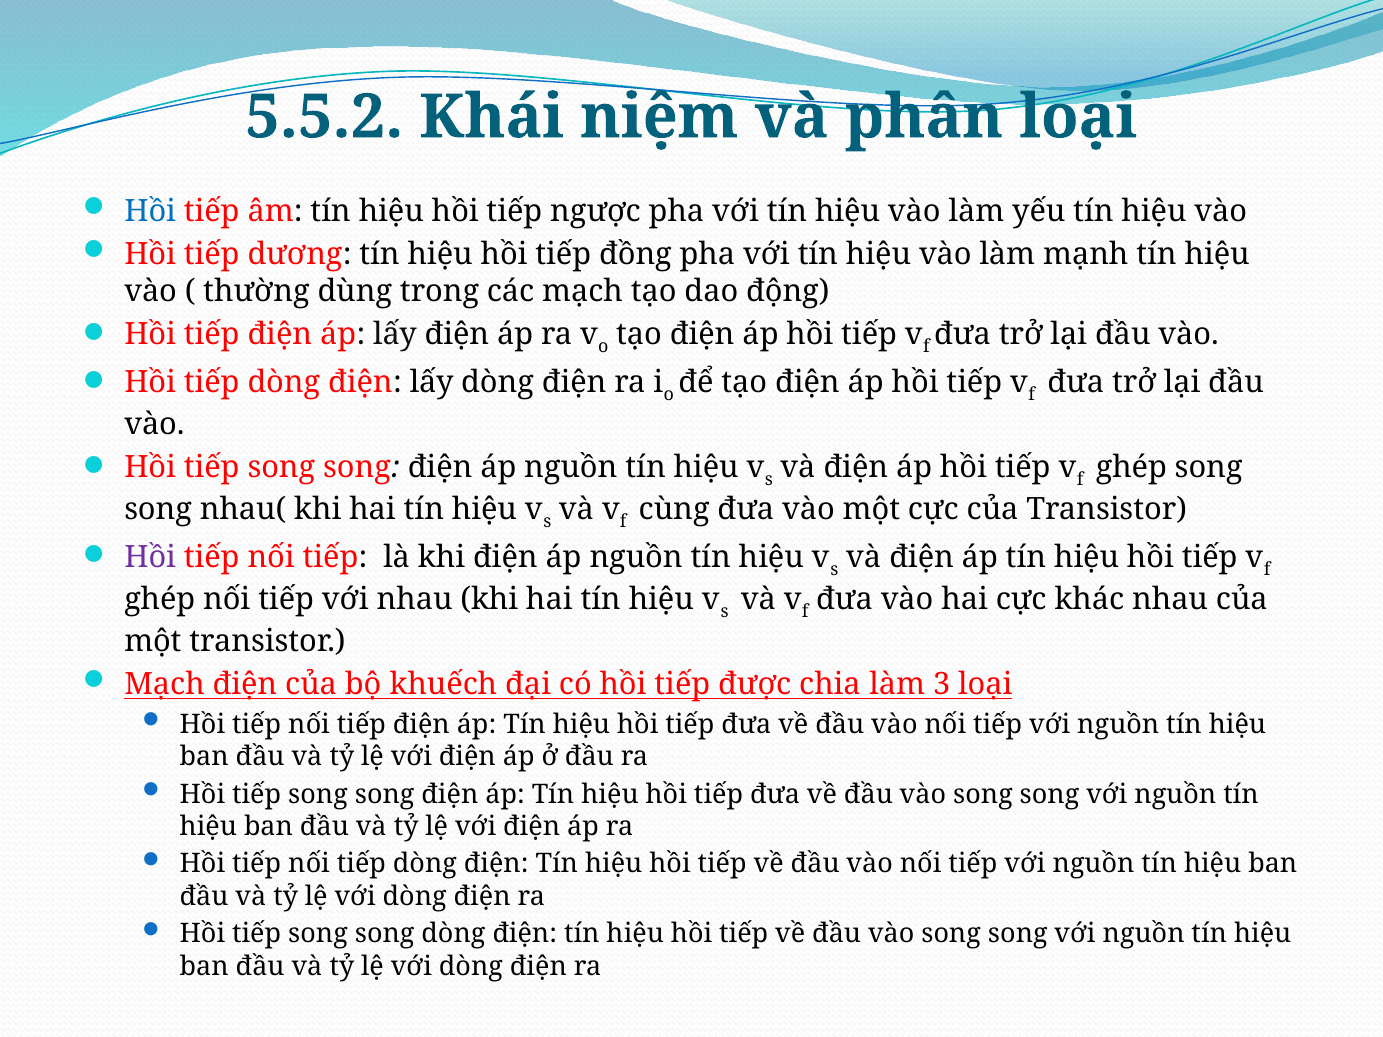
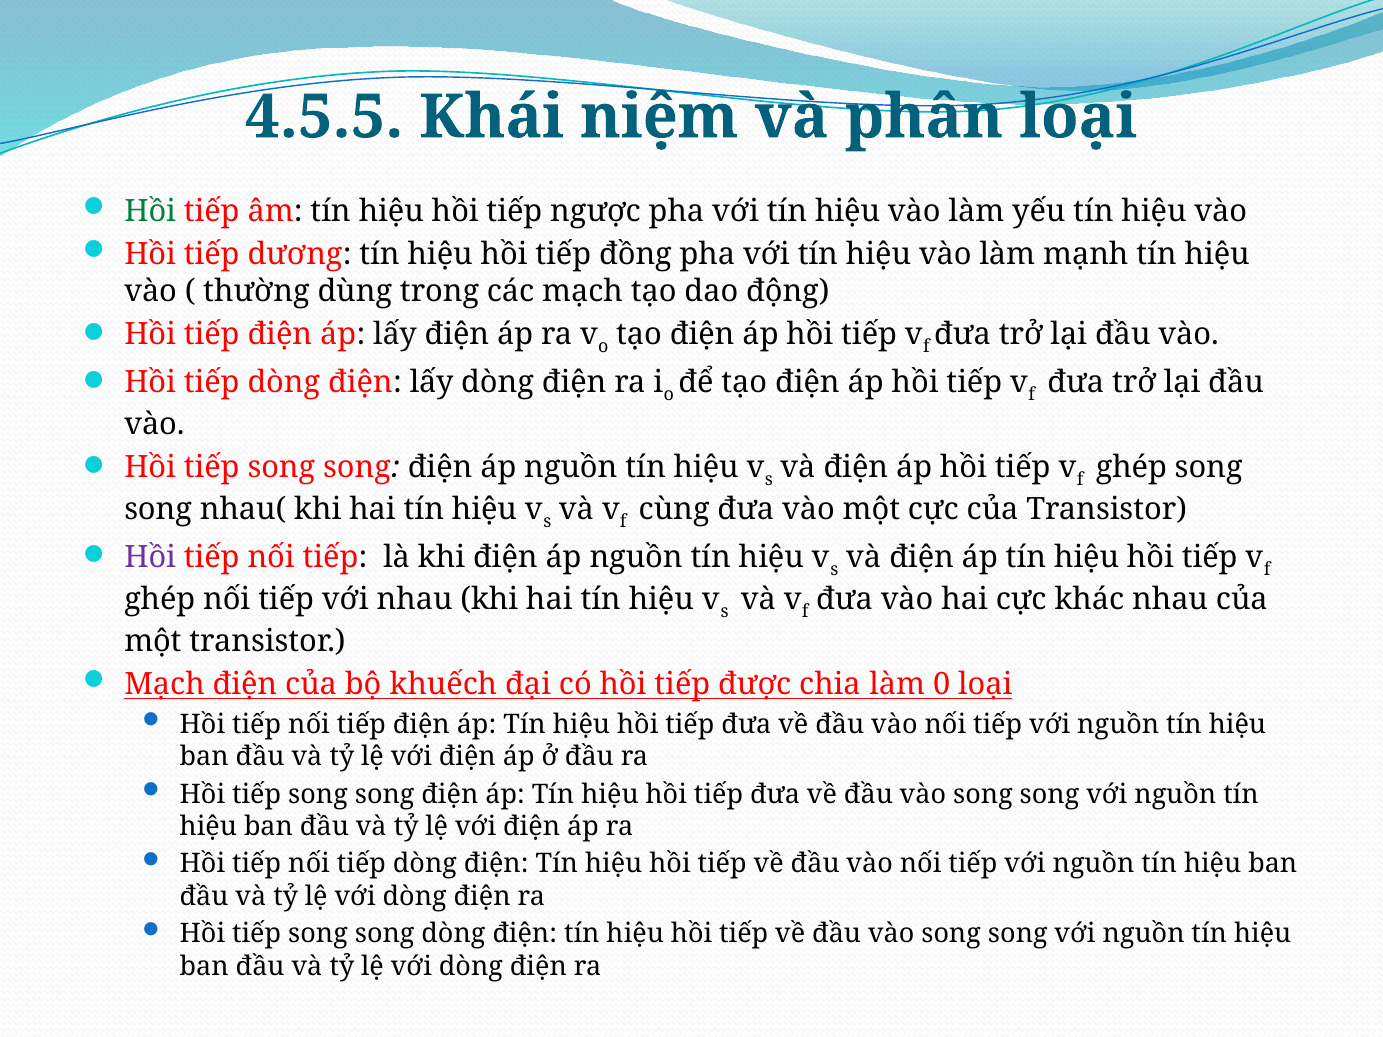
5.5.2: 5.5.2 -> 4.5.5
Hồi at (150, 212) colour: blue -> green
3: 3 -> 0
